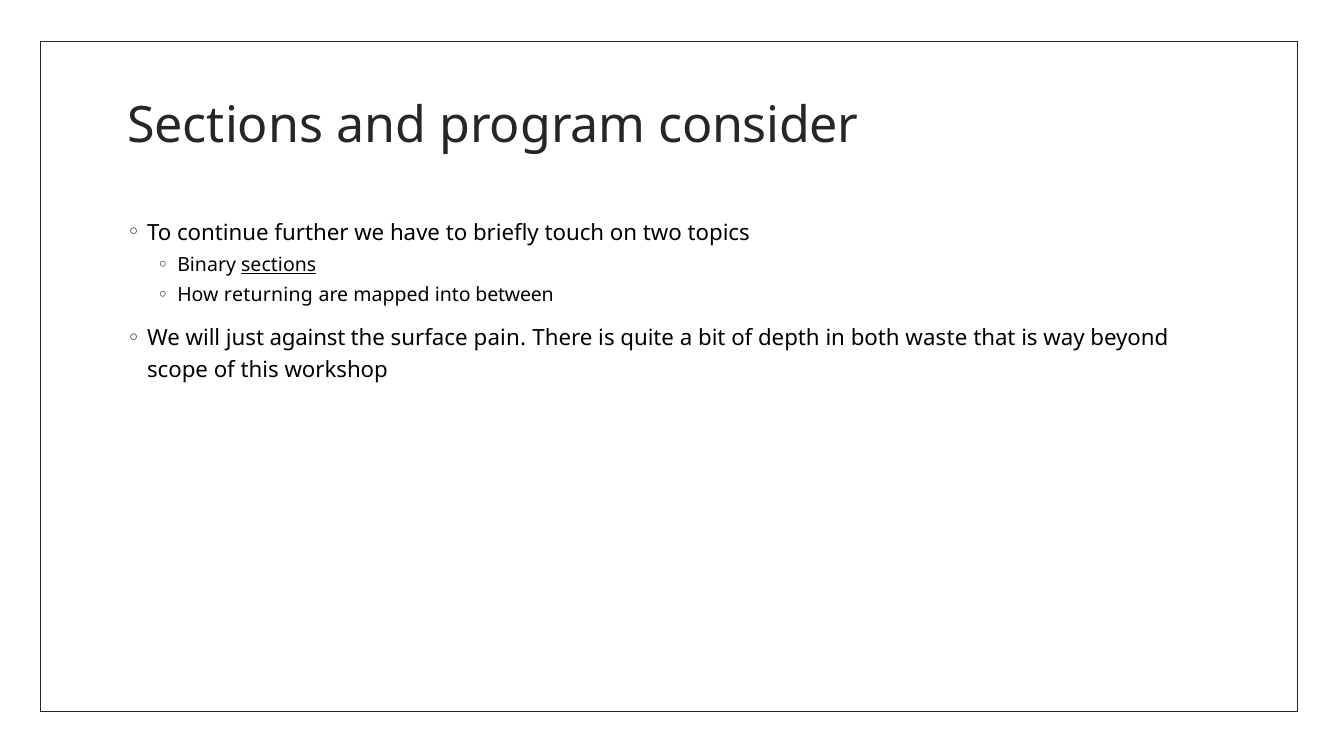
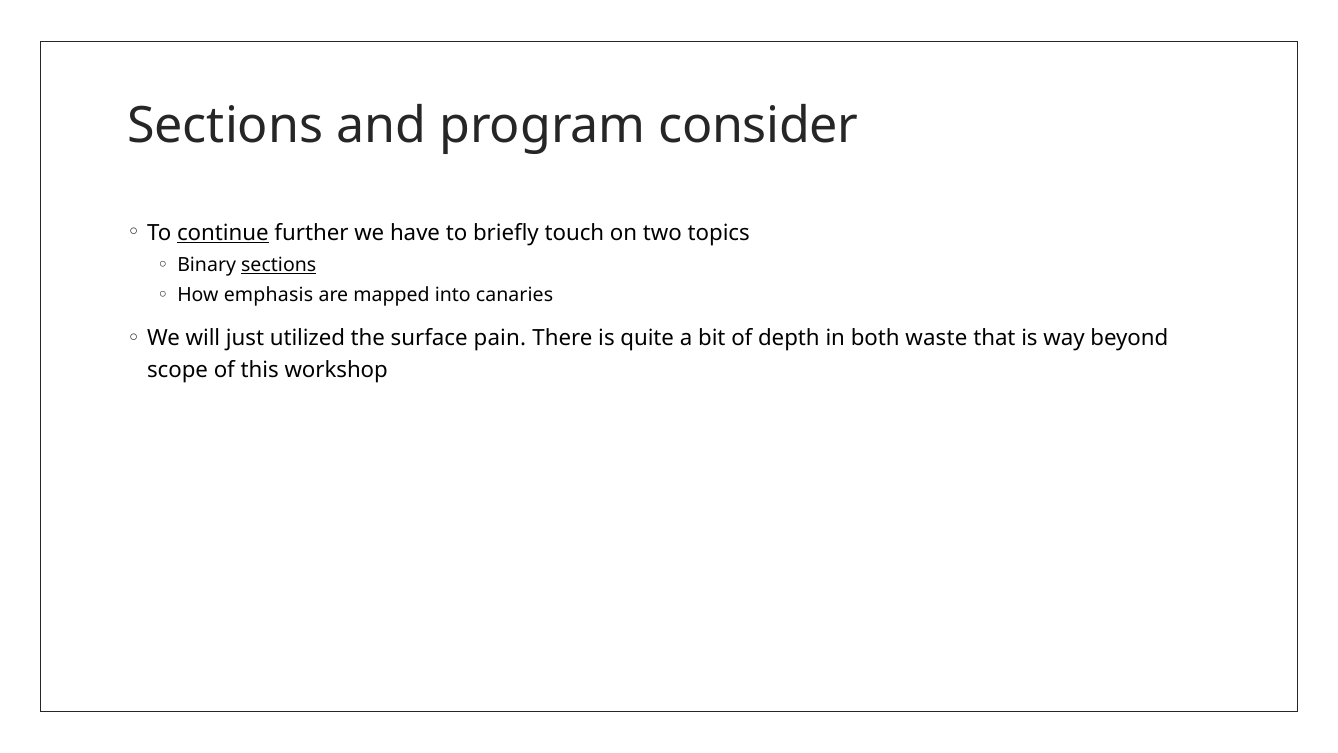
continue underline: none -> present
returning: returning -> emphasis
between: between -> canaries
against: against -> utilized
